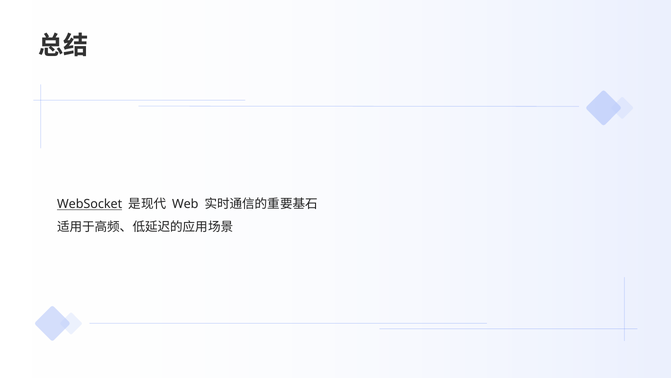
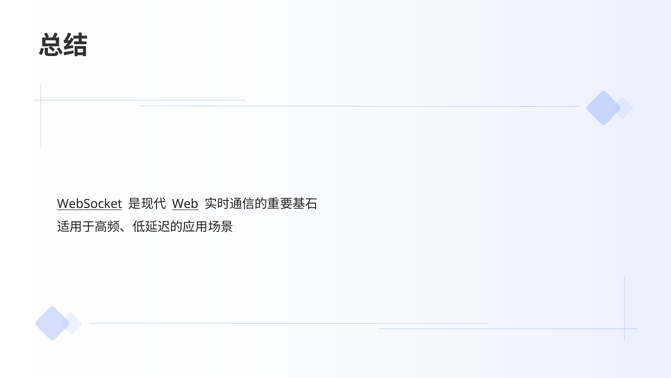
Web underline: none -> present
